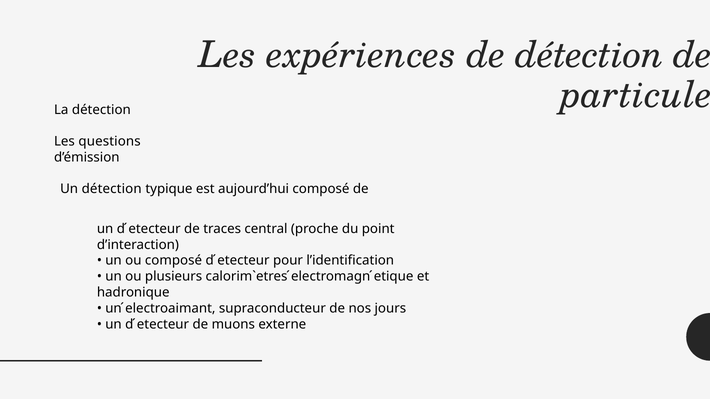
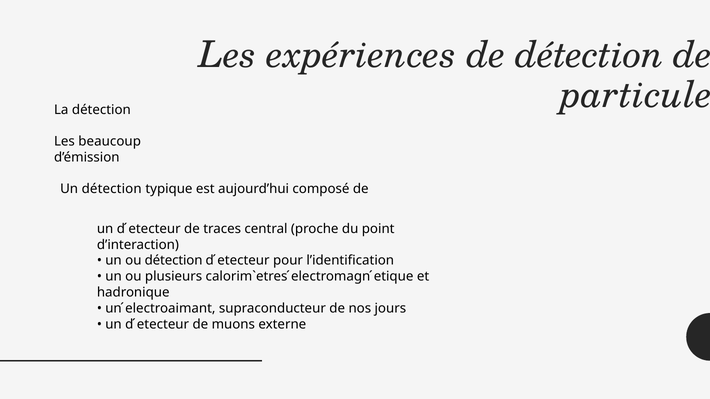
questions: questions -> beaucoup
ou composé: composé -> détection
